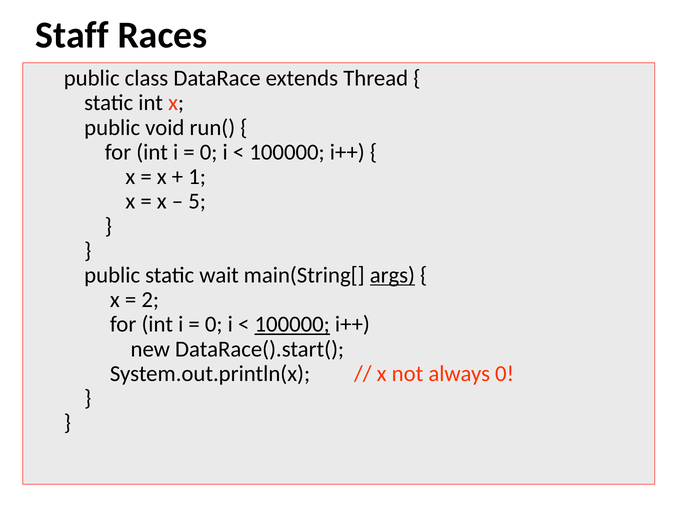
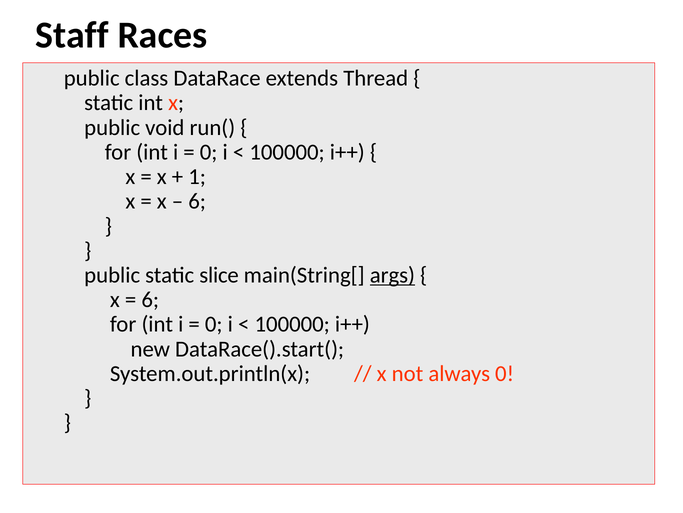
5 at (197, 201): 5 -> 6
wait: wait -> slice
2 at (150, 299): 2 -> 6
100000 at (292, 324) underline: present -> none
